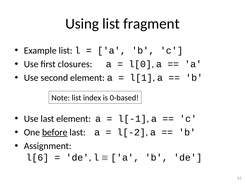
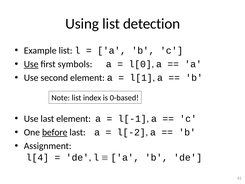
fragment: fragment -> detection
Use at (31, 64) underline: none -> present
closures: closures -> symbols
l[6: l[6 -> l[4
